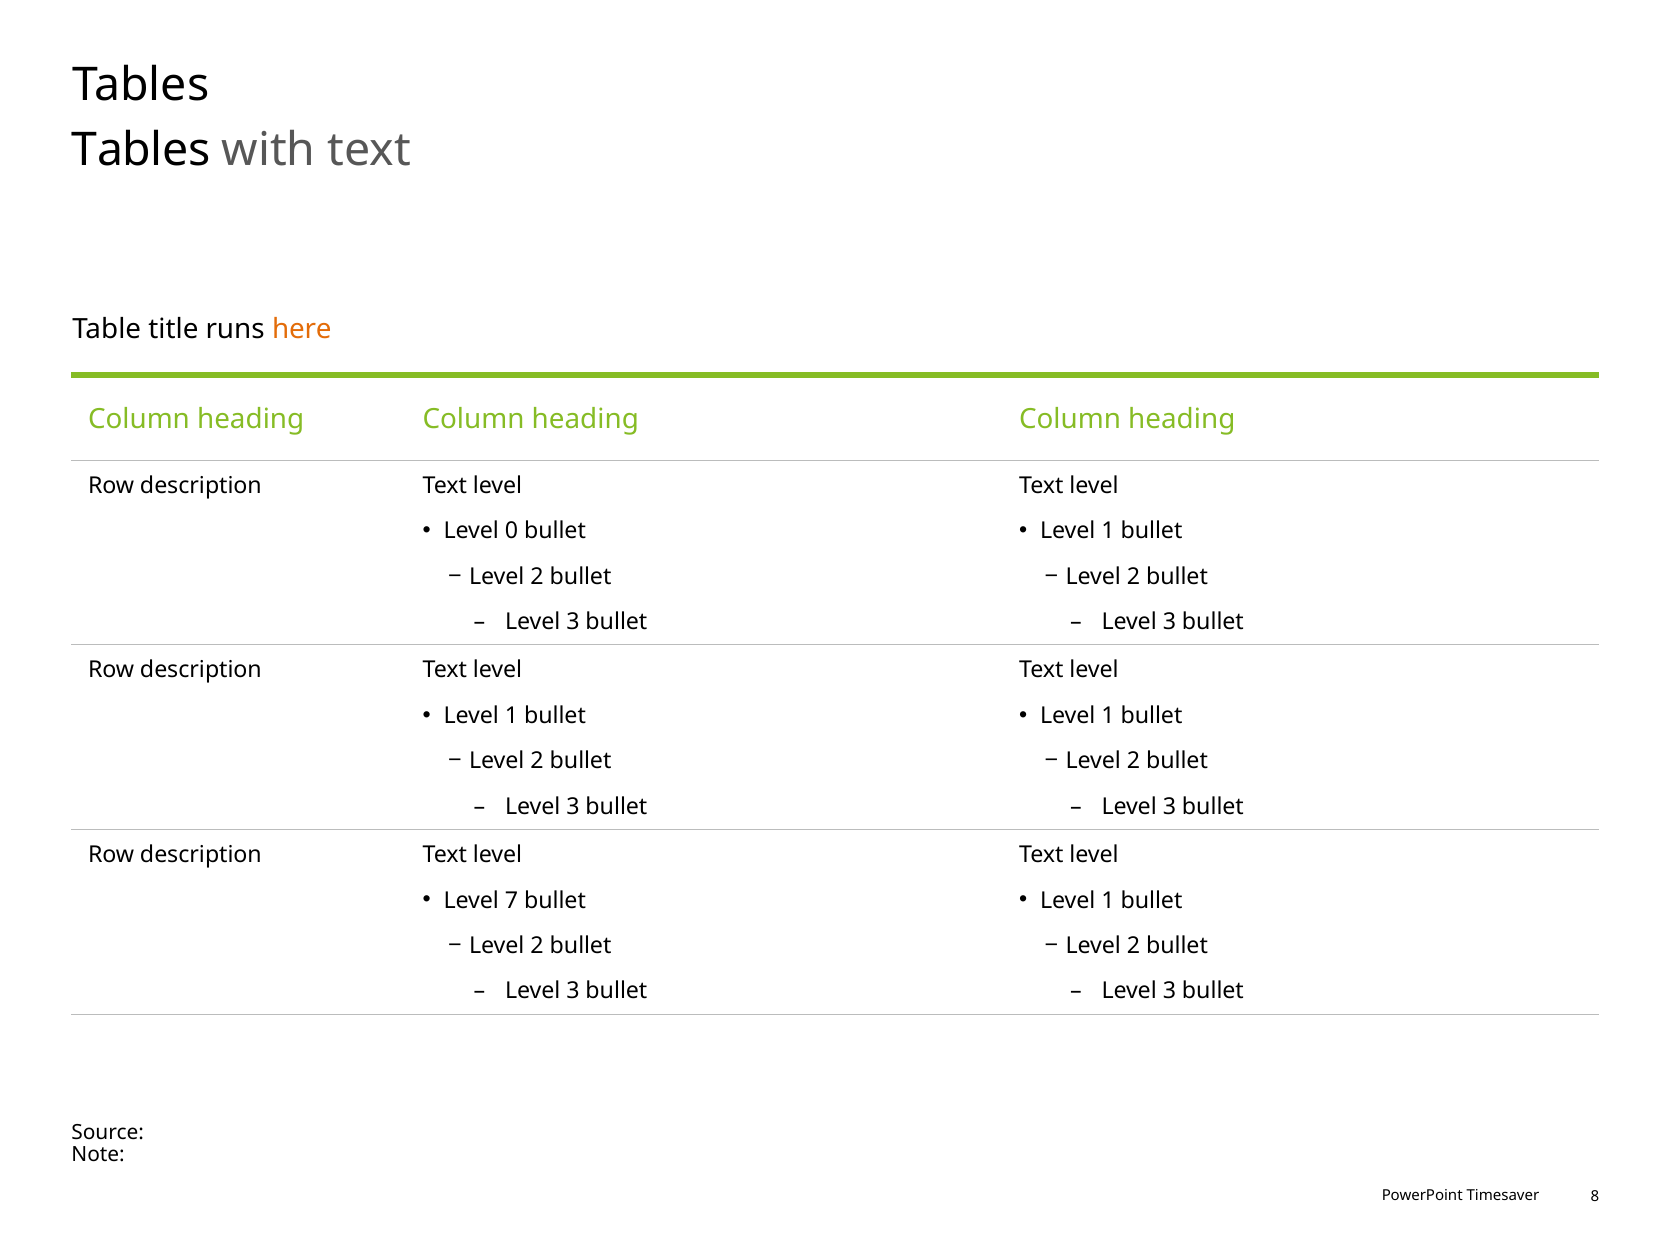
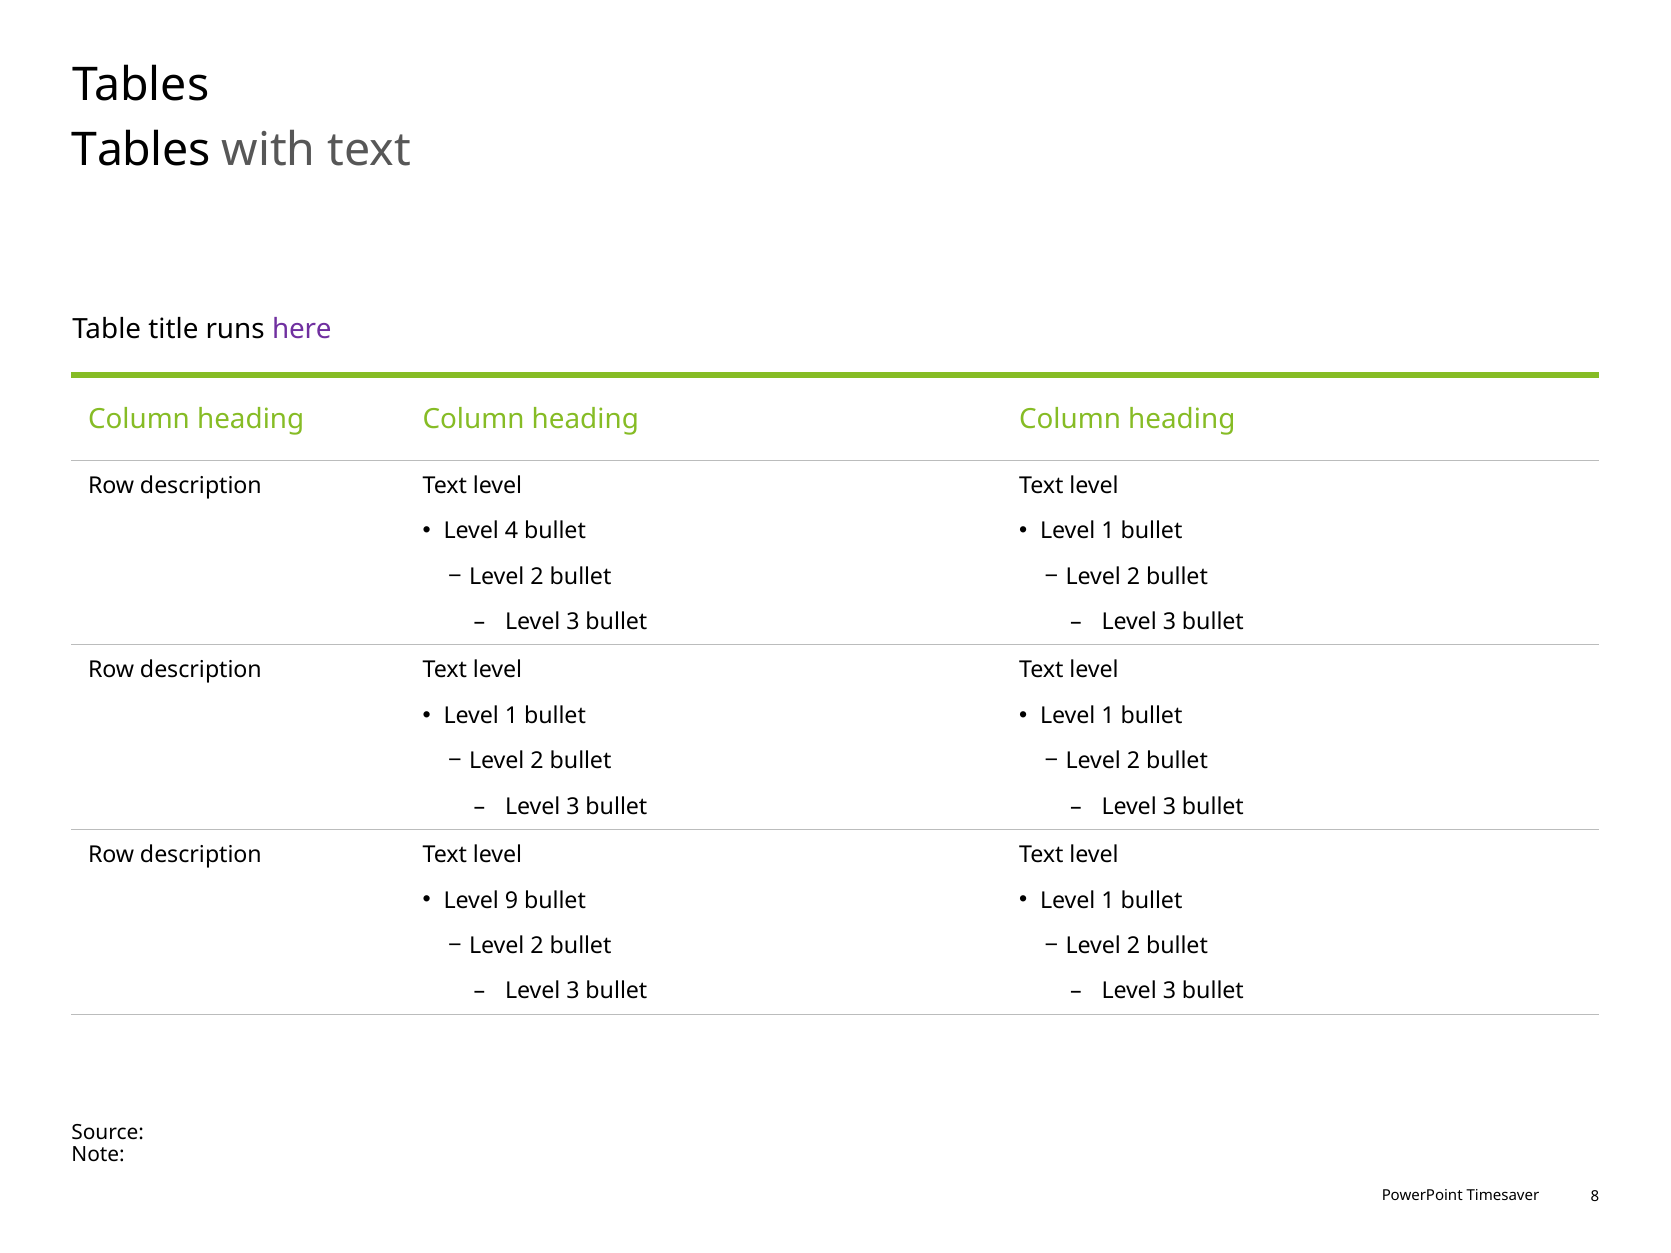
here colour: orange -> purple
0: 0 -> 4
7: 7 -> 9
